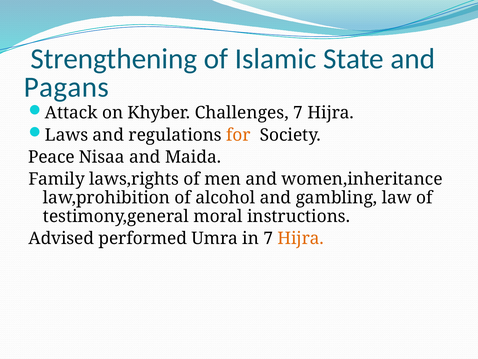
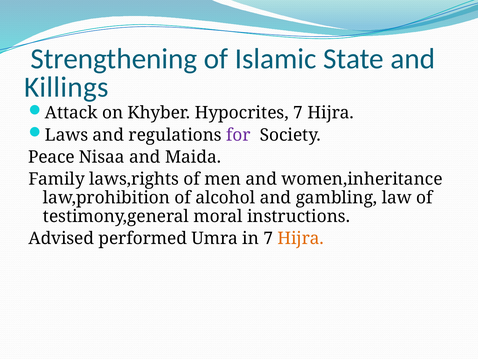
Pagans: Pagans -> Killings
Challenges: Challenges -> Hypocrites
for colour: orange -> purple
